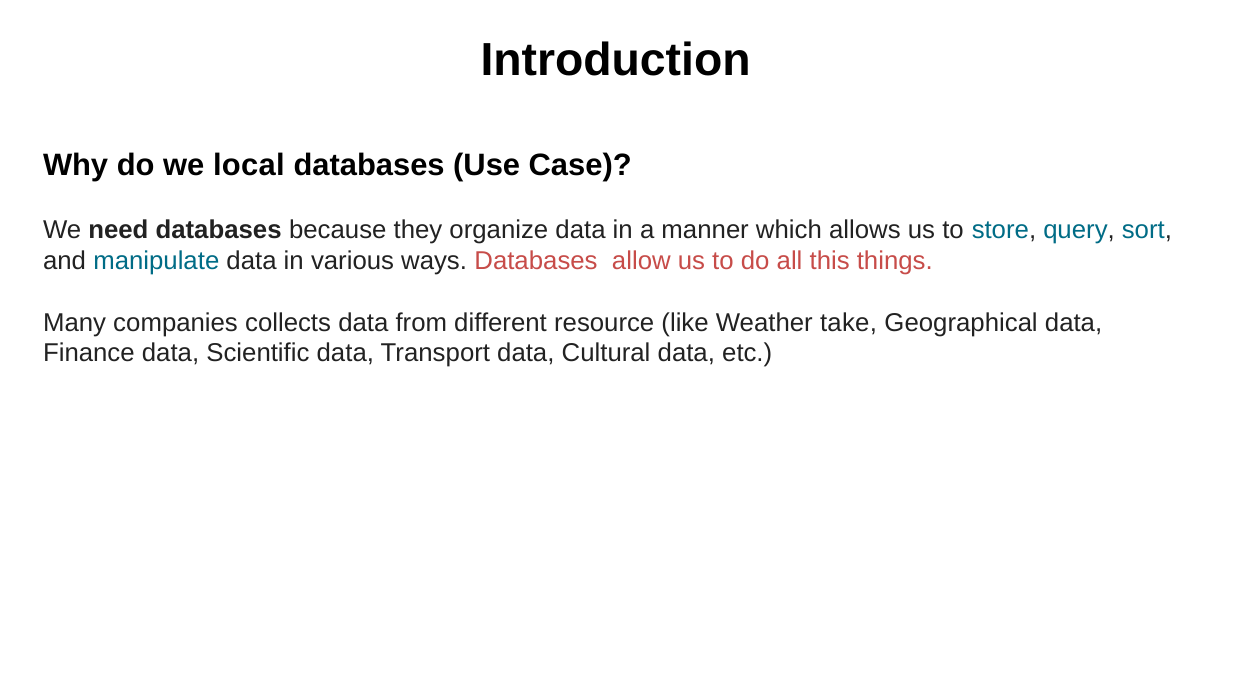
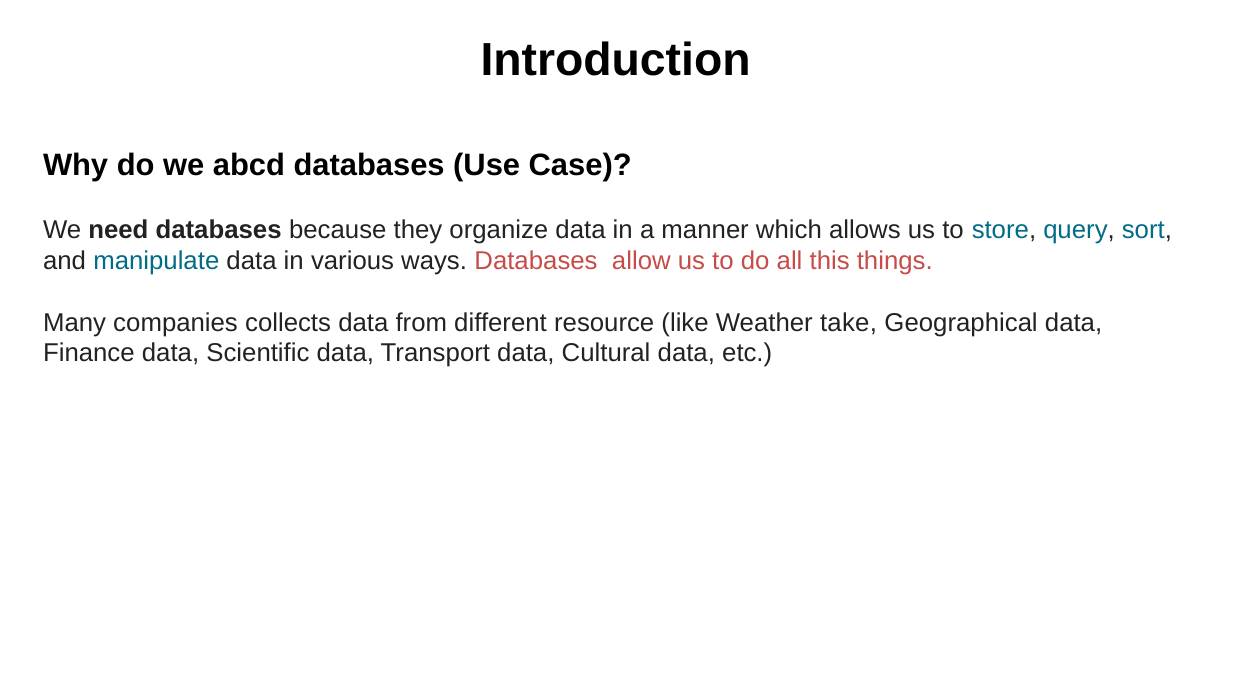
local: local -> abcd
